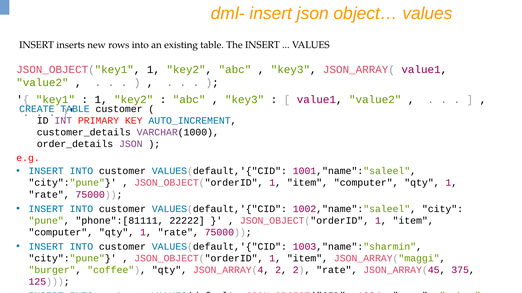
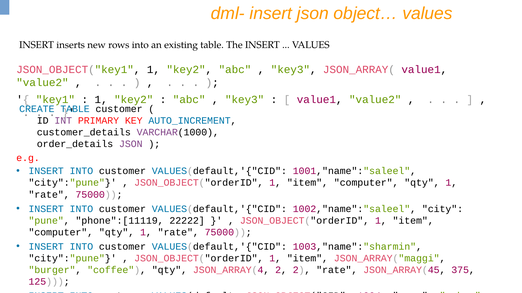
phone":[81111: phone":[81111 -> phone":[11119
